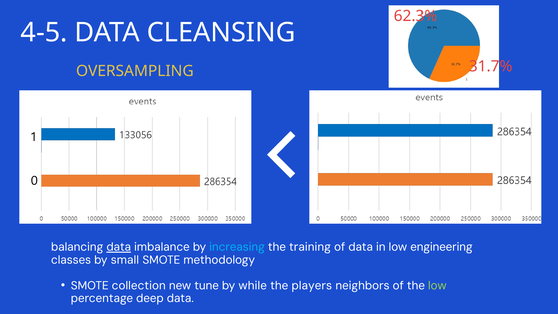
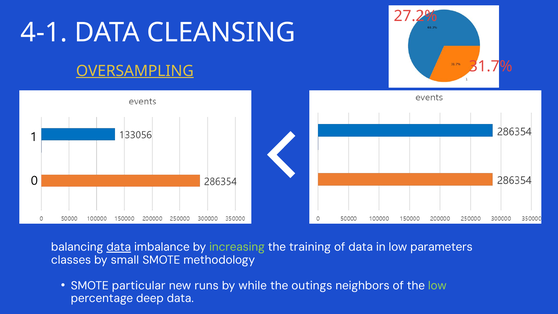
62.3%: 62.3% -> 27.2%
4-5: 4-5 -> 4-1
OVERSAMPLING underline: none -> present
increasing colour: light blue -> light green
engineering: engineering -> parameters
collection: collection -> particular
tune: tune -> runs
players: players -> outings
